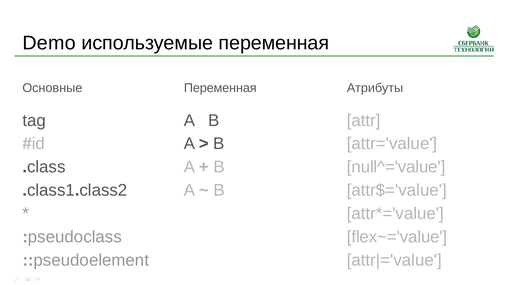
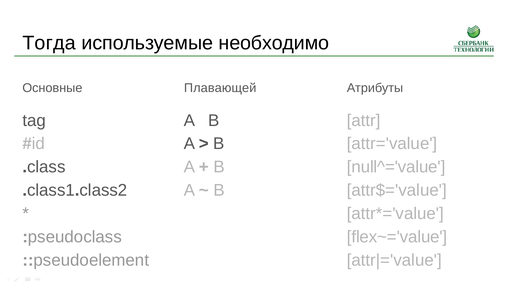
Demo: Demo -> Тогда
используемые переменная: переменная -> необходимо
Переменная at (220, 88): Переменная -> Плавающей
